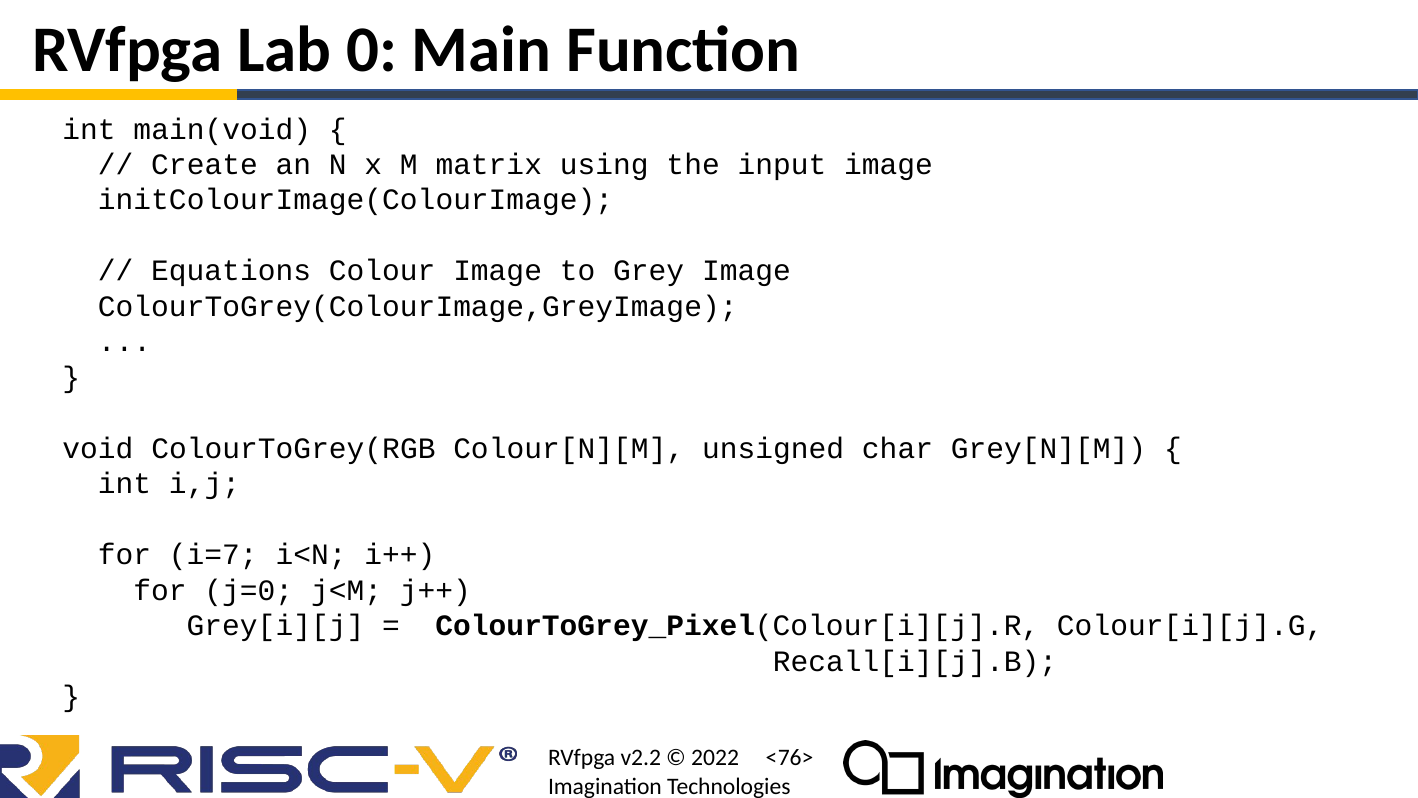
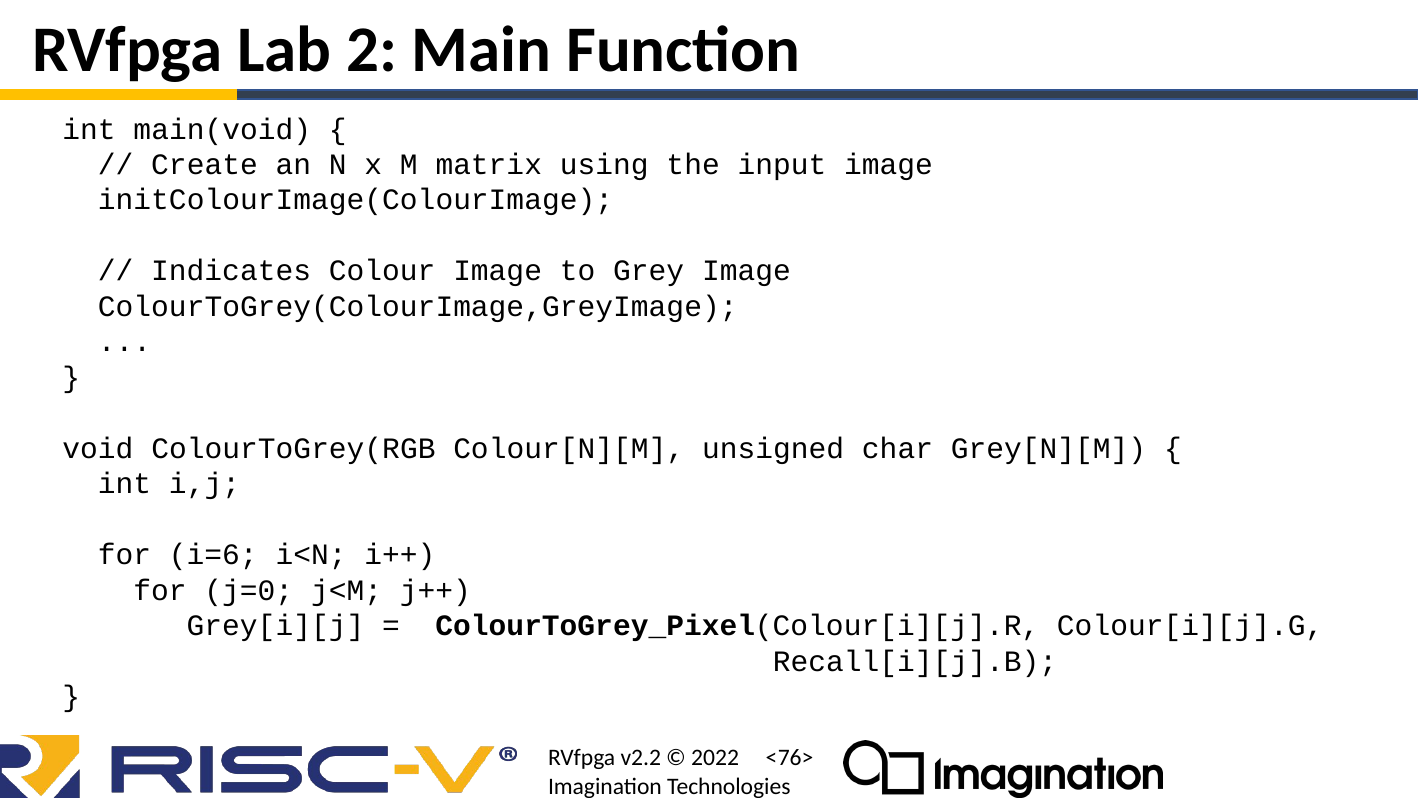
0: 0 -> 2
Equations: Equations -> Indicates
i=7: i=7 -> i=6
